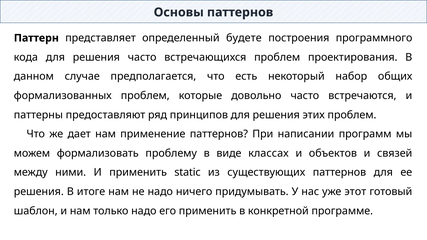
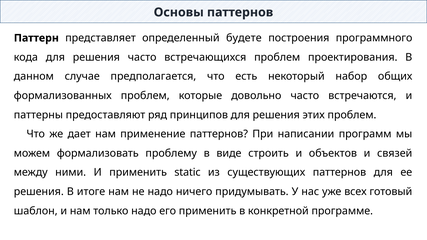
классах: классах -> строить
этот: этот -> всех
